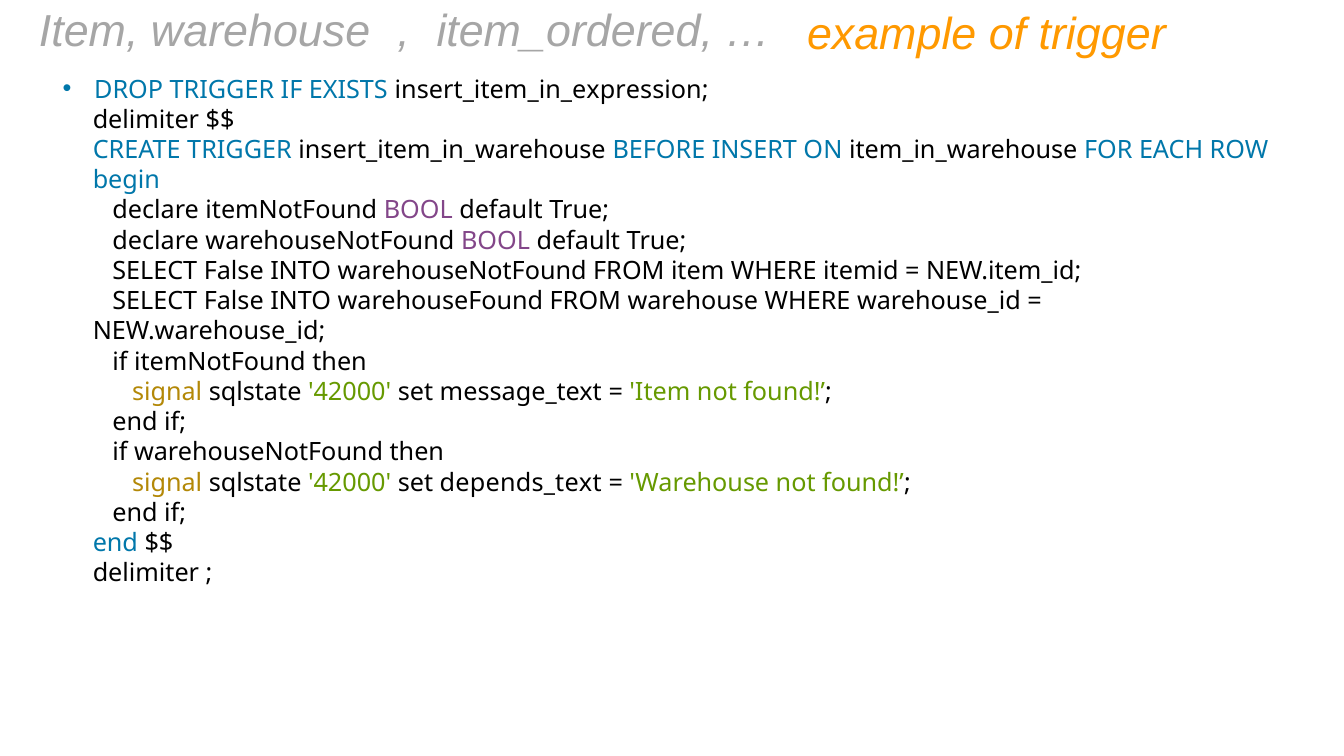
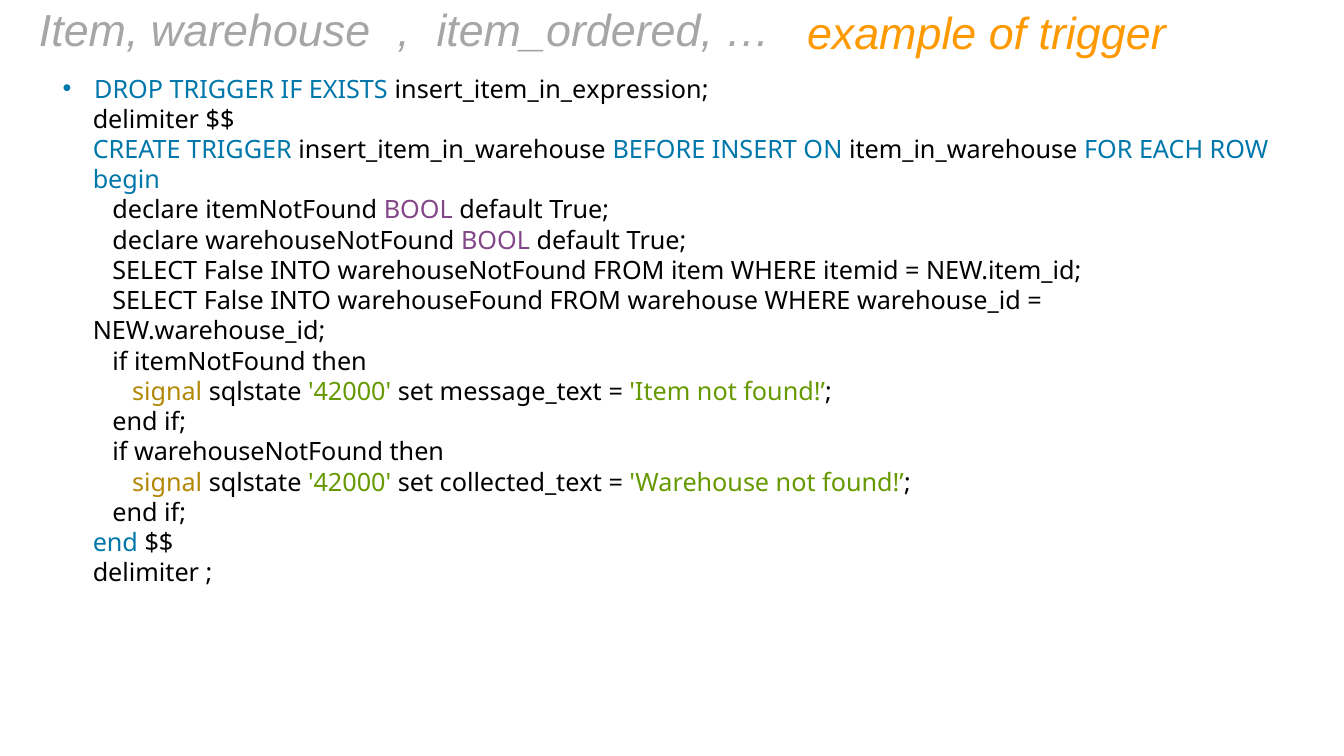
depends_text: depends_text -> collected_text
